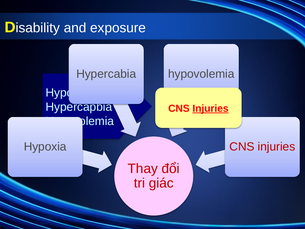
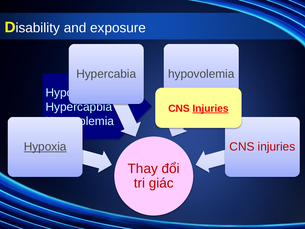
Hypoxia at (45, 147) underline: none -> present
